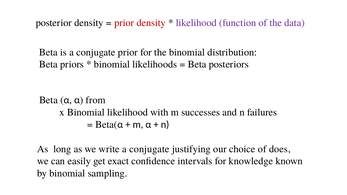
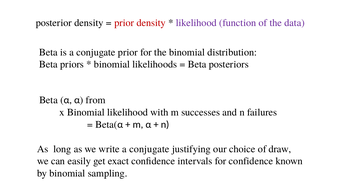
does: does -> draw
for knowledge: knowledge -> confidence
